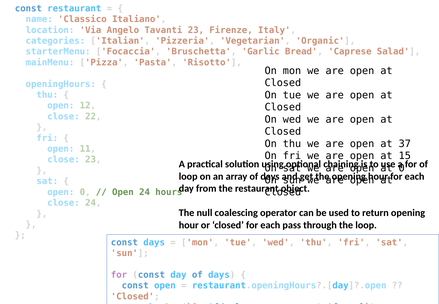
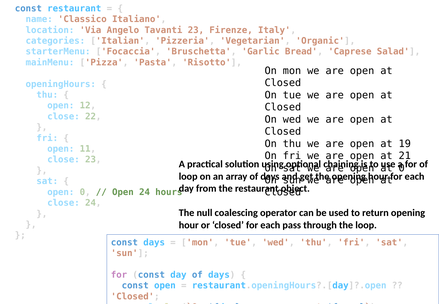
37: 37 -> 19
15: 15 -> 21
